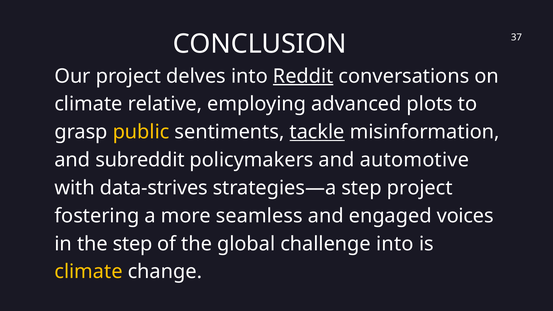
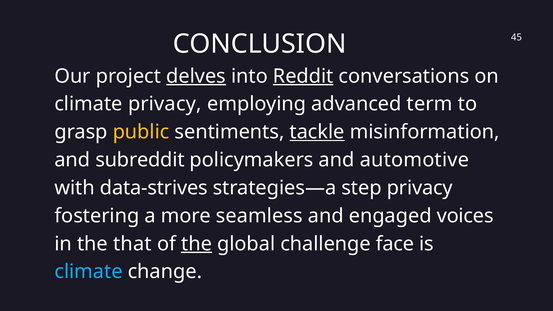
37: 37 -> 45
delves underline: none -> present
climate relative: relative -> privacy
plots: plots -> term
step project: project -> privacy
the step: step -> that
the at (197, 244) underline: none -> present
challenge into: into -> face
climate at (89, 272) colour: yellow -> light blue
